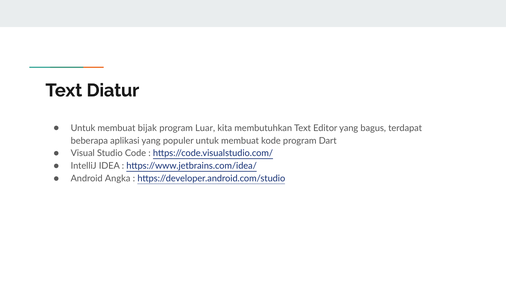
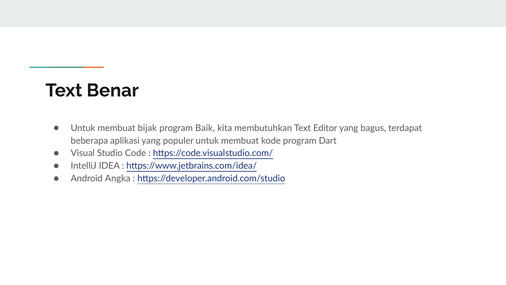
Diatur: Diatur -> Benar
Luar: Luar -> Baik
